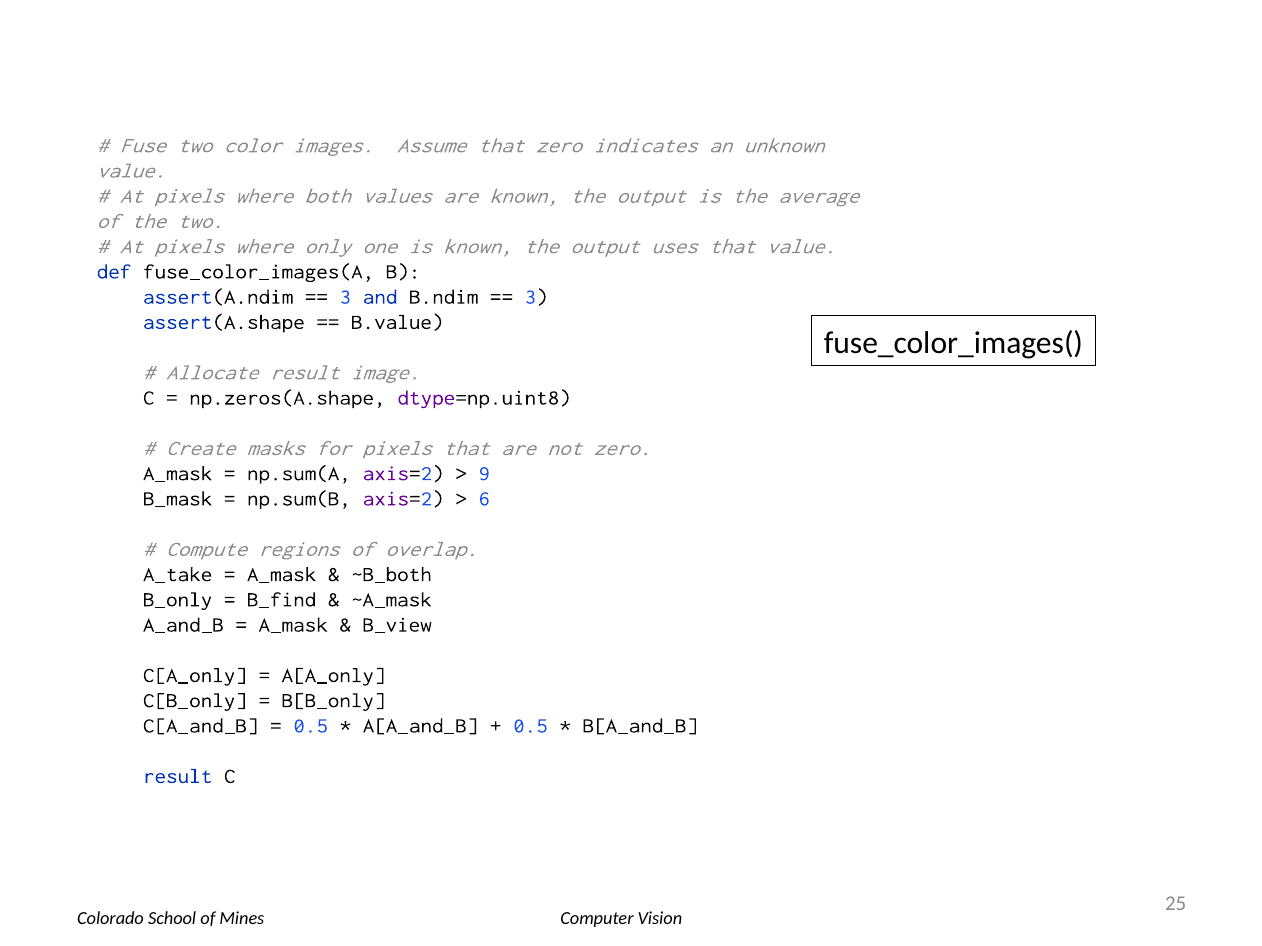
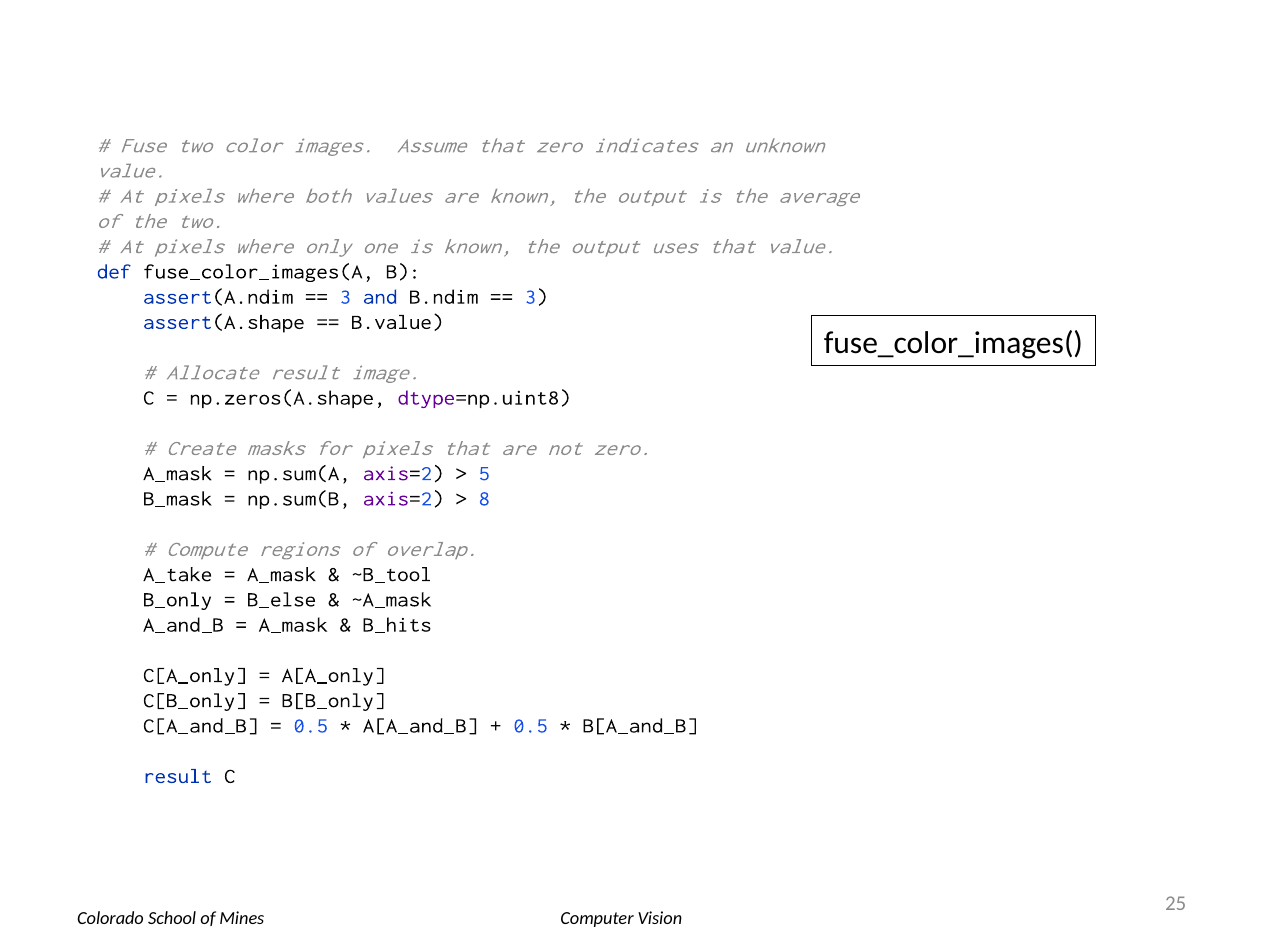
9: 9 -> 5
6: 6 -> 8
~B_both: ~B_both -> ~B_tool
B_find: B_find -> B_else
B_view: B_view -> B_hits
